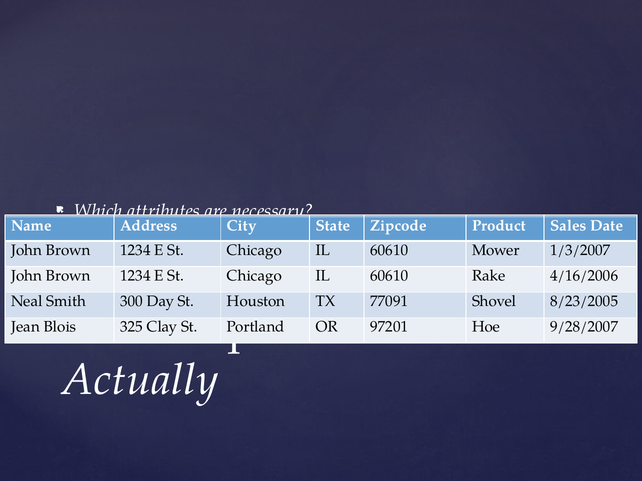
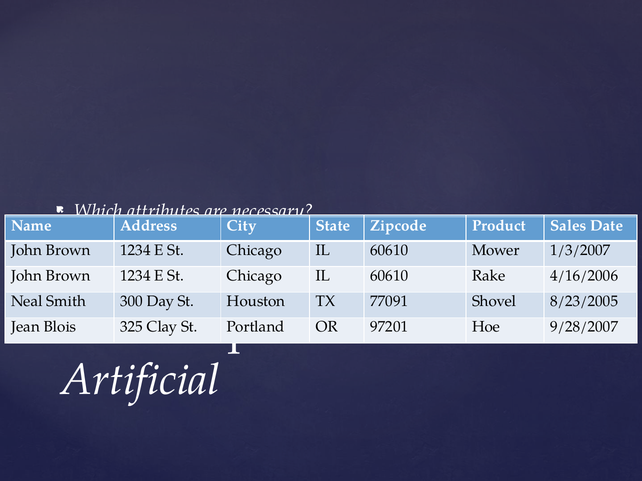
Actually: Actually -> Artificial
